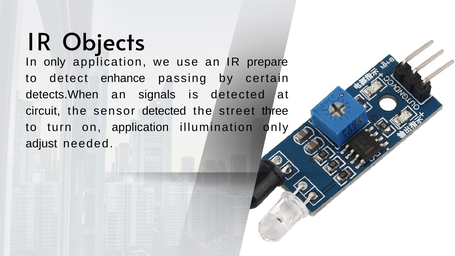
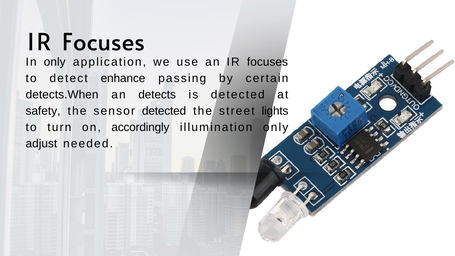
Objects at (104, 43): Objects -> Focuses
an IR prepare: prepare -> focuses
signals: signals -> detects
circuit: circuit -> safety
three: three -> lights
on application: application -> accordingly
